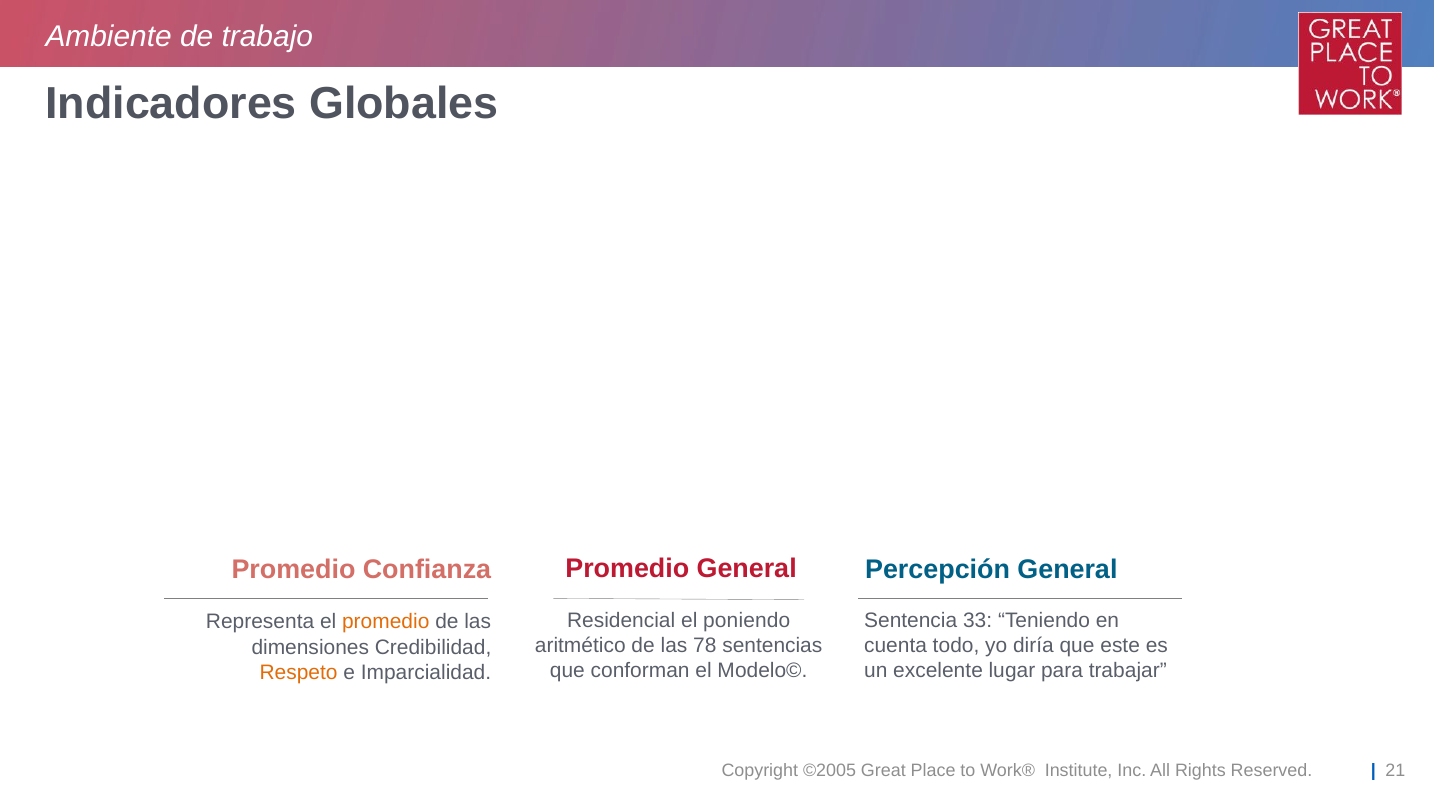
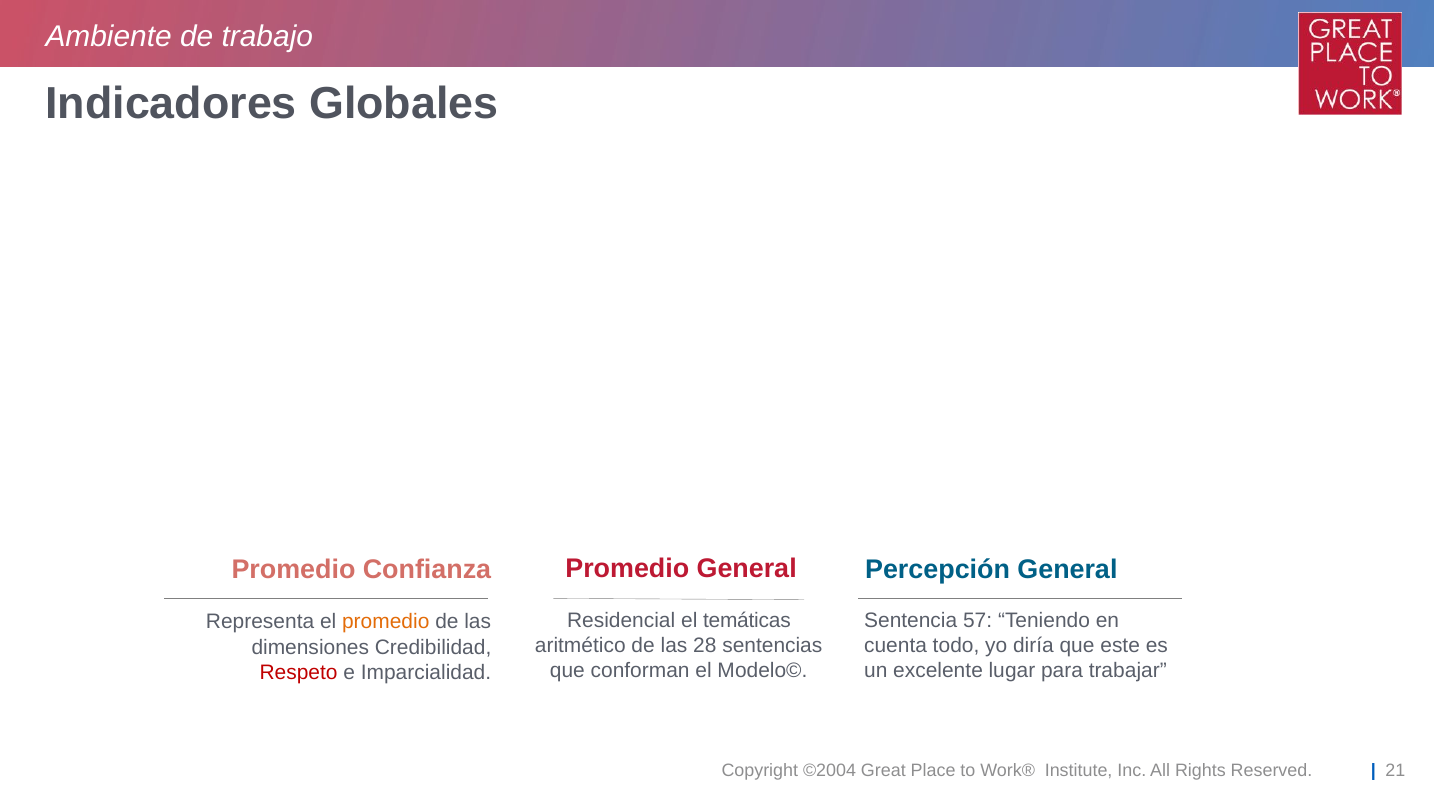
poniendo: poniendo -> temáticas
33: 33 -> 57
78: 78 -> 28
Respeto colour: orange -> red
©2005: ©2005 -> ©2004
